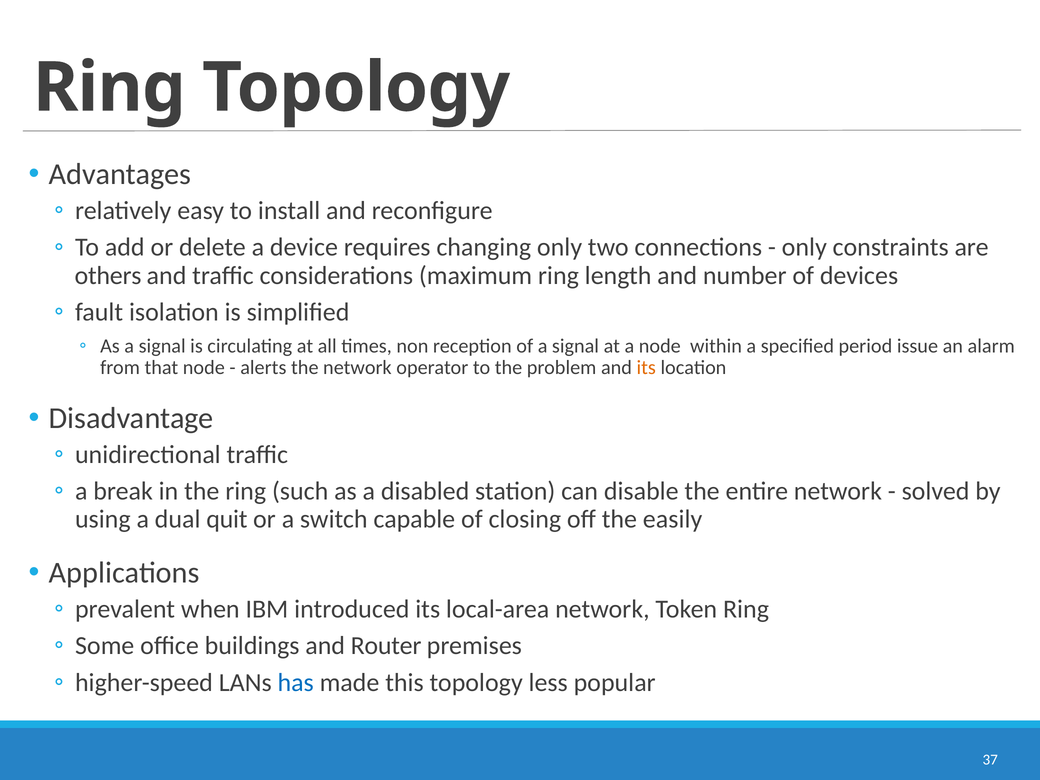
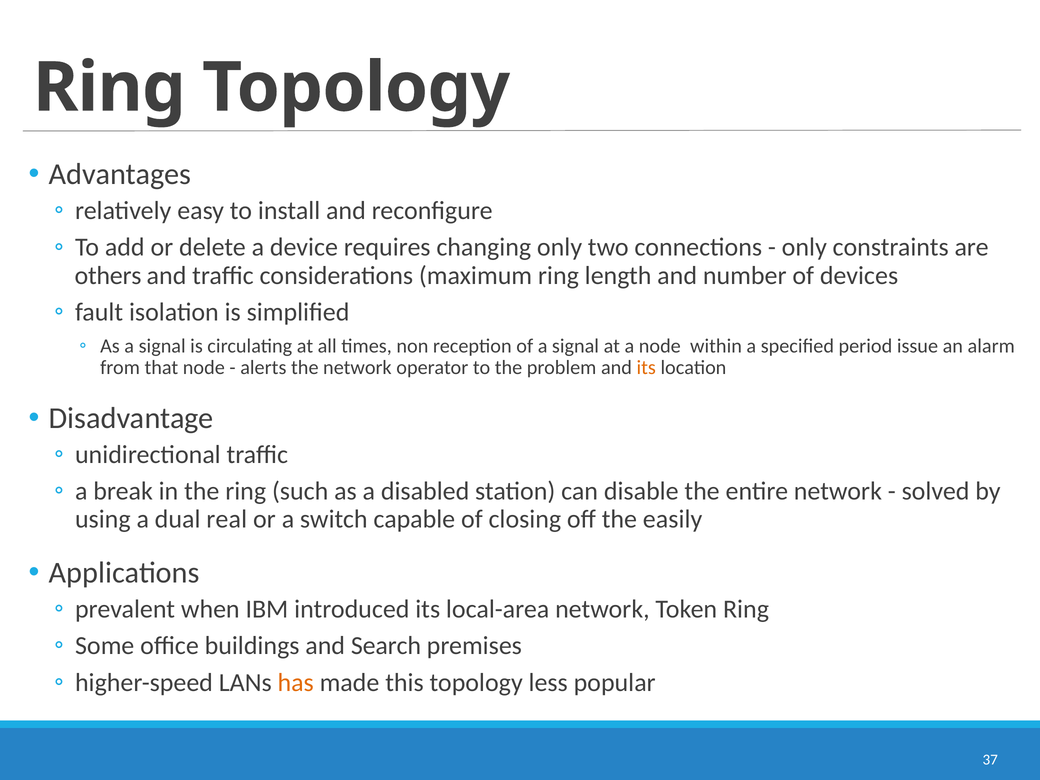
quit: quit -> real
Router: Router -> Search
has colour: blue -> orange
